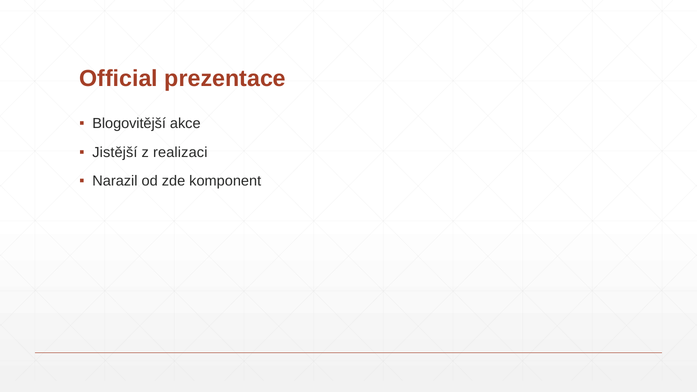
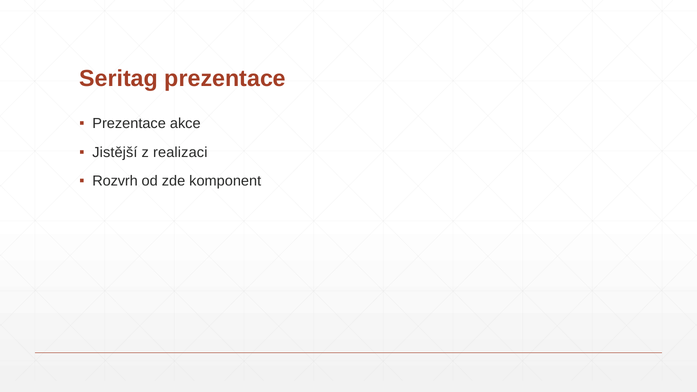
Official: Official -> Seritag
Blogovitější at (129, 124): Blogovitější -> Prezentace
Narazil: Narazil -> Rozvrh
